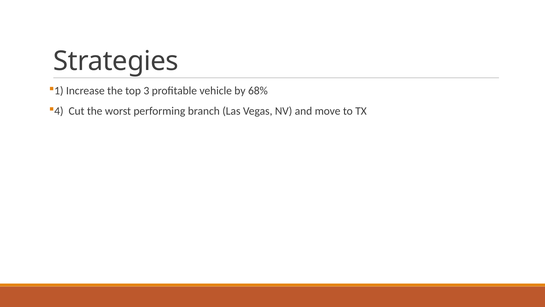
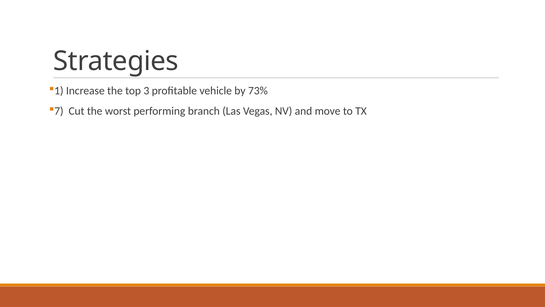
68%: 68% -> 73%
4: 4 -> 7
